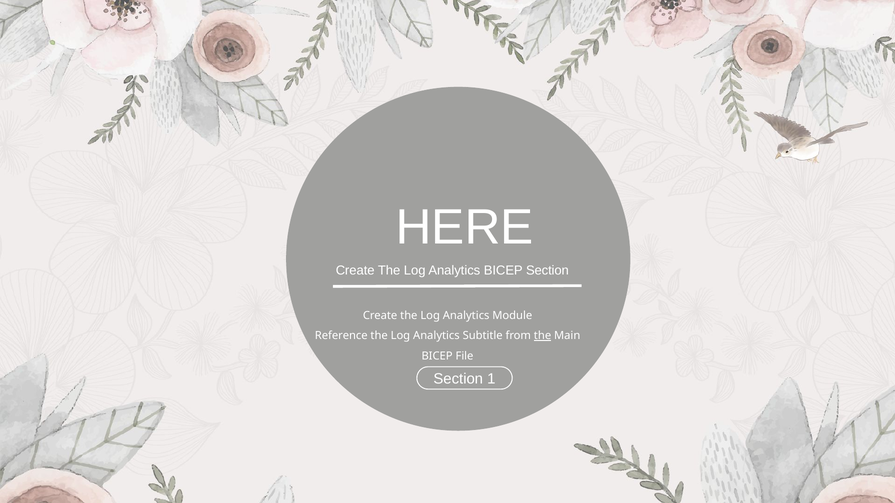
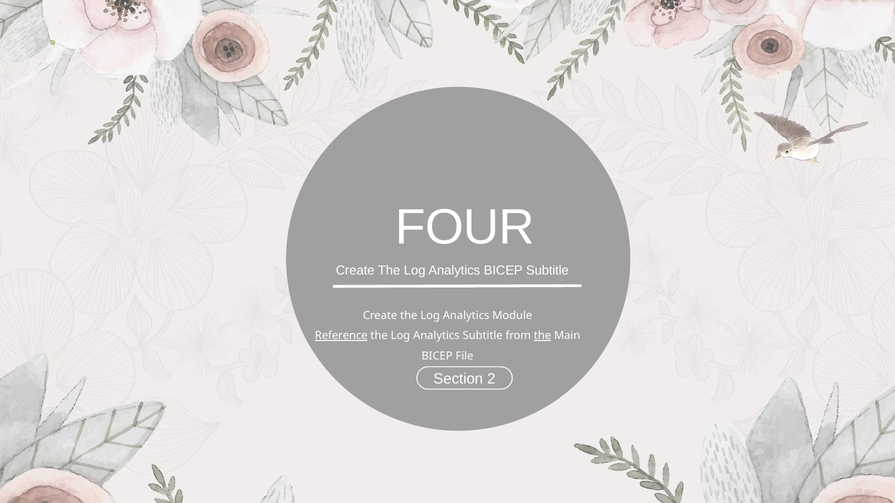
HERE: HERE -> FOUR
BICEP Section: Section -> Subtitle
Reference underline: none -> present
1: 1 -> 2
